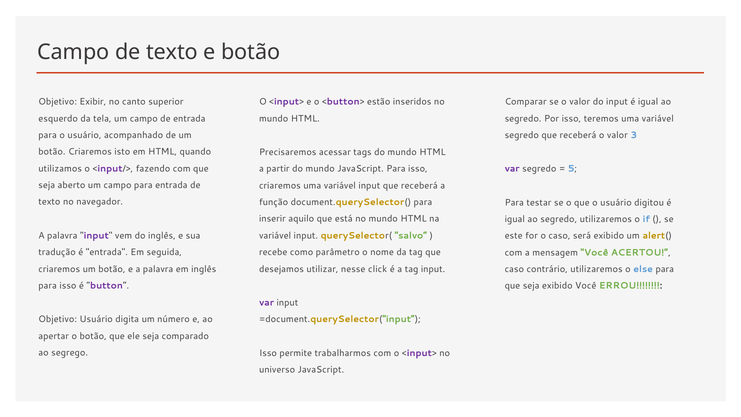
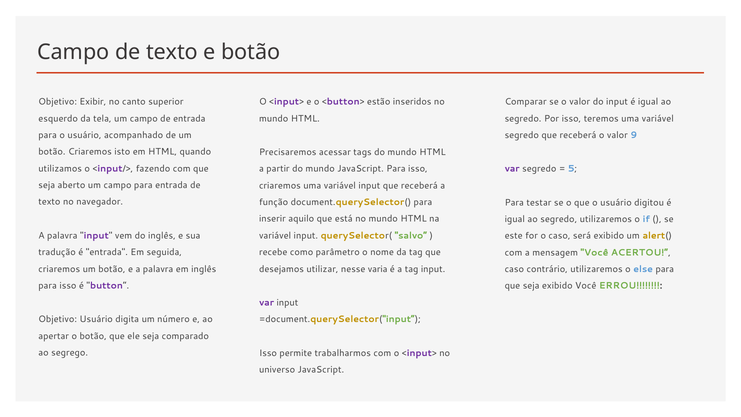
3: 3 -> 9
click: click -> varia
